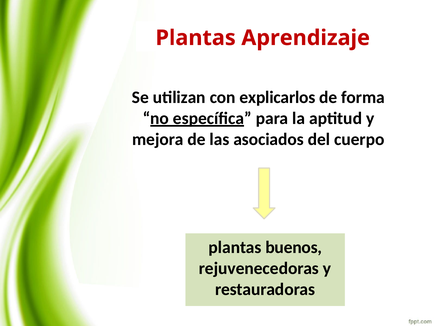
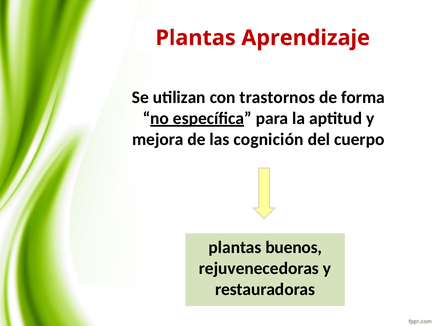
explicarlos: explicarlos -> trastornos
asociados: asociados -> cognición
